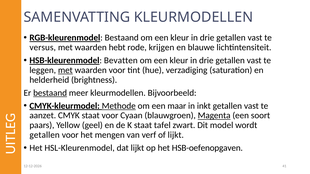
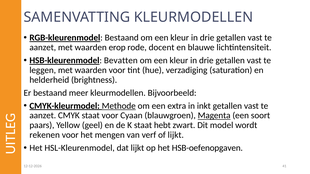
versus at (43, 48): versus -> aanzet
hebt: hebt -> erop
krijgen: krijgen -> docent
met at (65, 70) underline: present -> none
bestaand at (50, 93) underline: present -> none
maar: maar -> extra
tafel: tafel -> hebt
getallen at (45, 135): getallen -> rekenen
